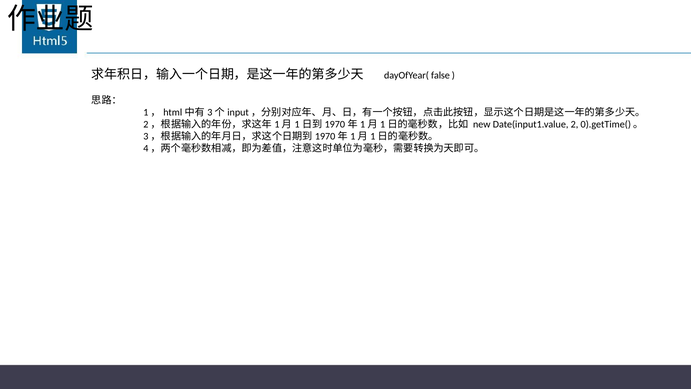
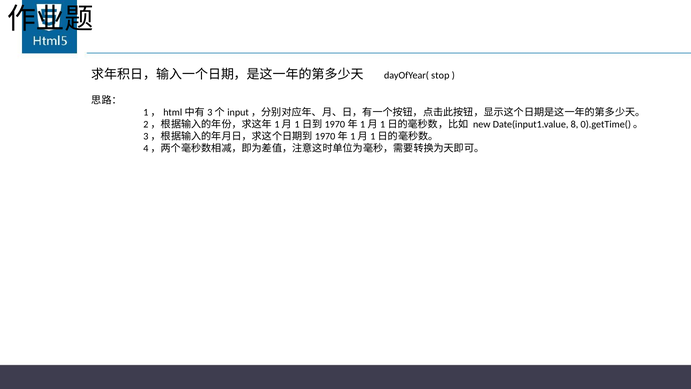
false: false -> stop
2: 2 -> 8
